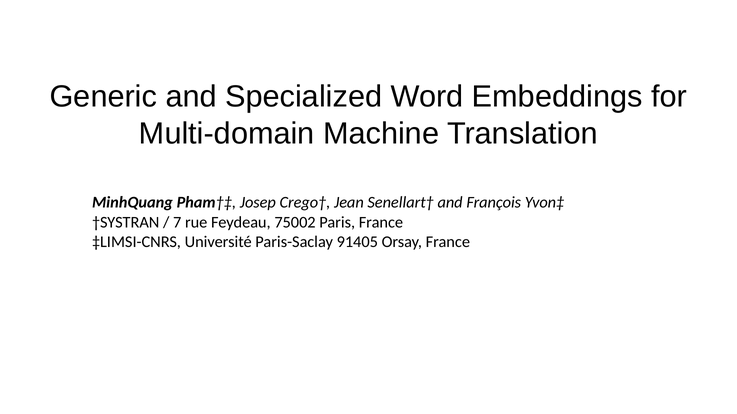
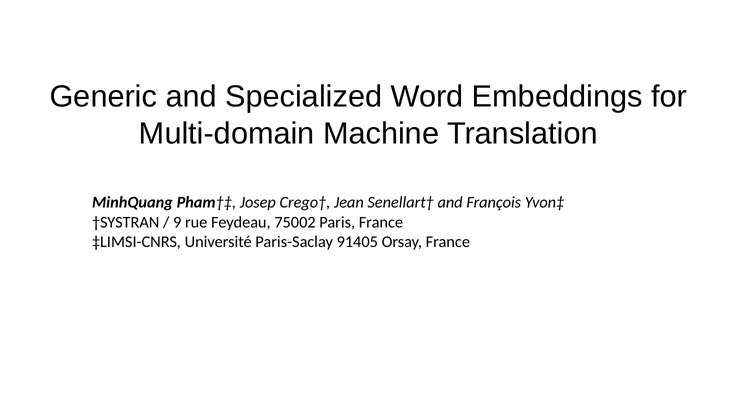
7: 7 -> 9
